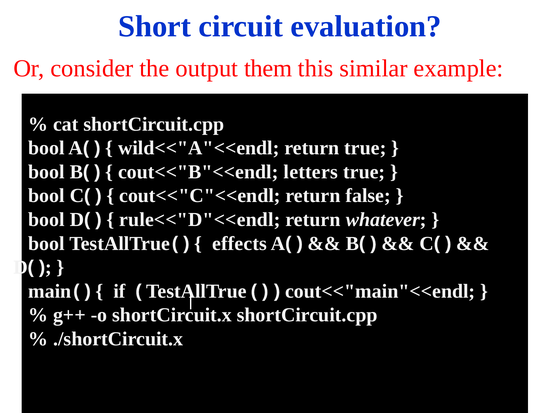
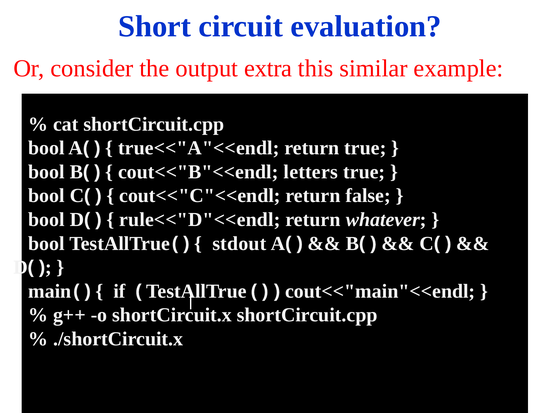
them: them -> extra
wild<<"A"<<endl: wild<<"A"<<endl -> true<<"A"<<endl
effects: effects -> stdout
